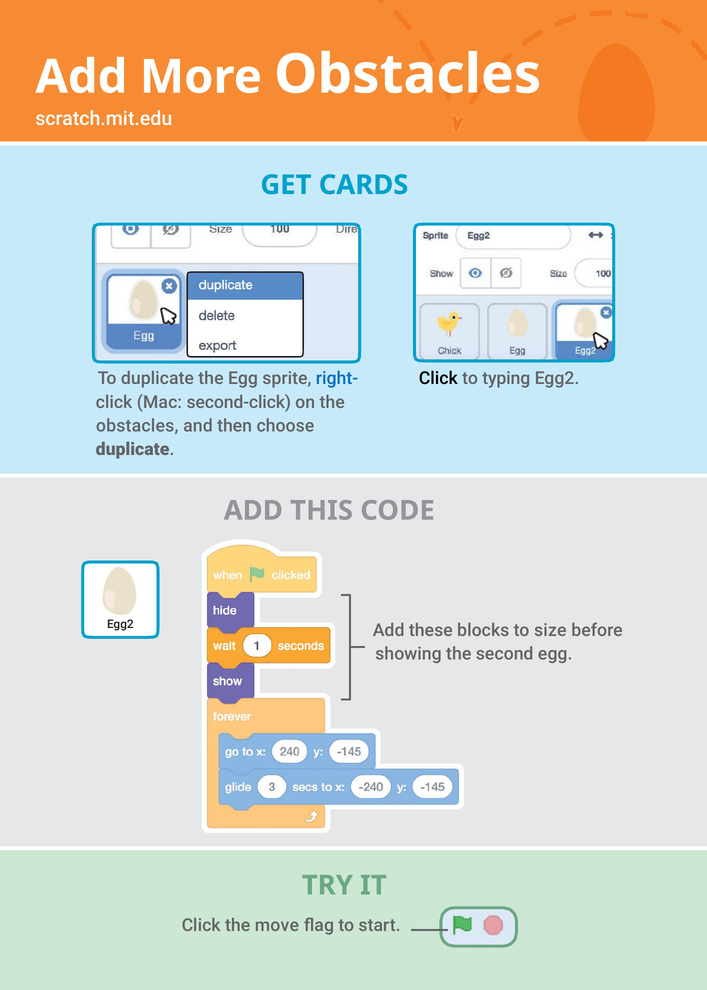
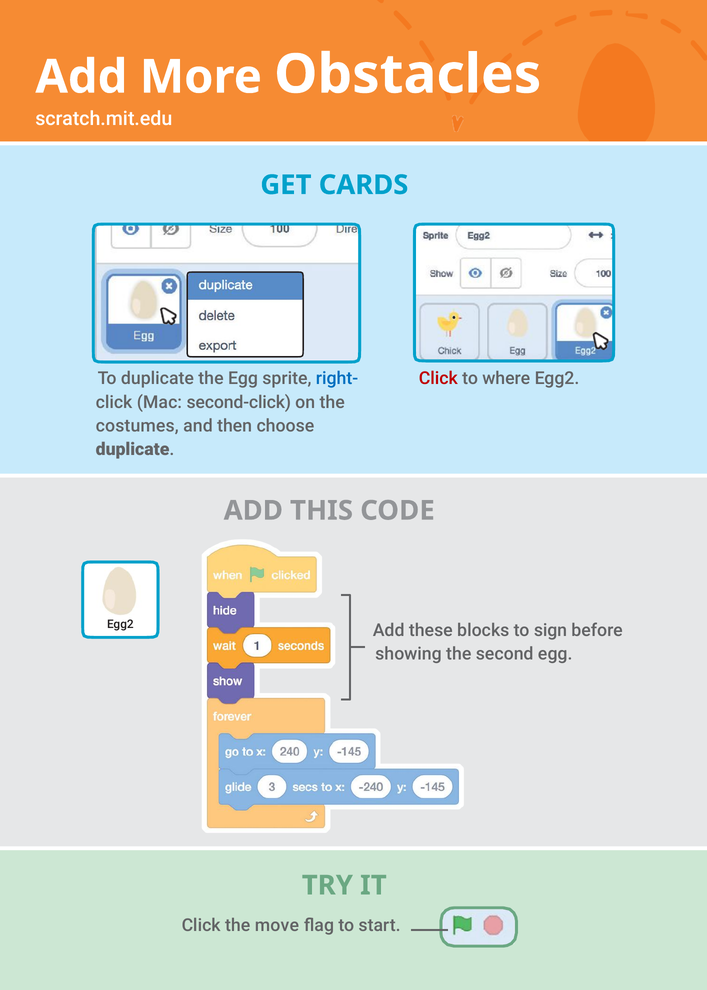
Click at (438, 379) colour: black -> red
typing: typing -> where
obstacles at (137, 426): obstacles -> costumes
size: size -> sign
